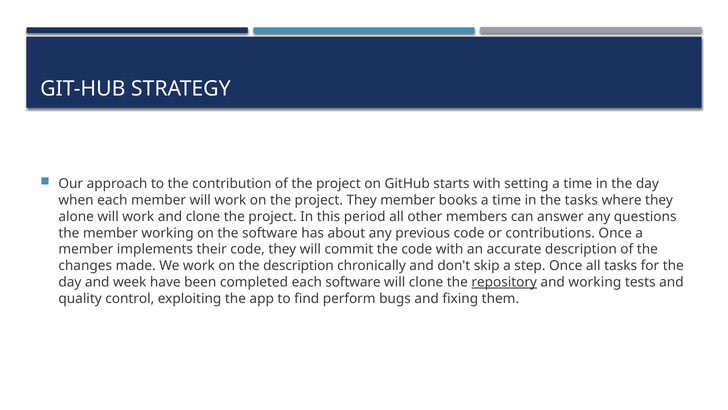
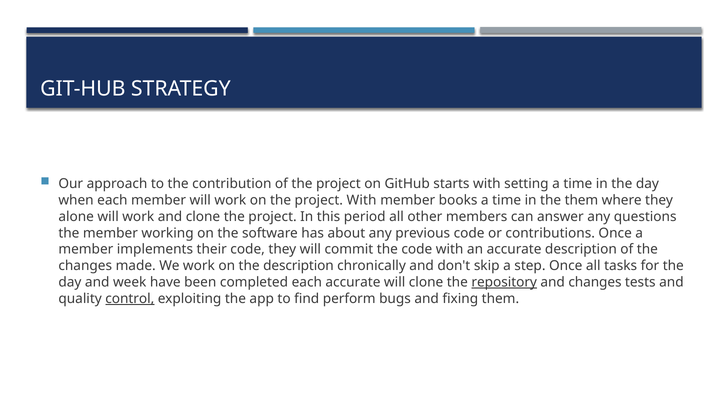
project They: They -> With
the tasks: tasks -> them
each software: software -> accurate
and working: working -> changes
control underline: none -> present
